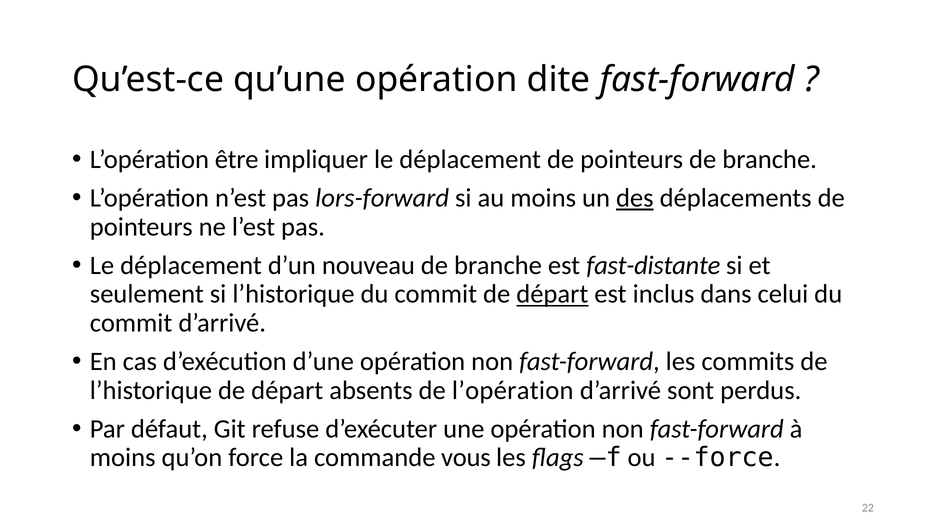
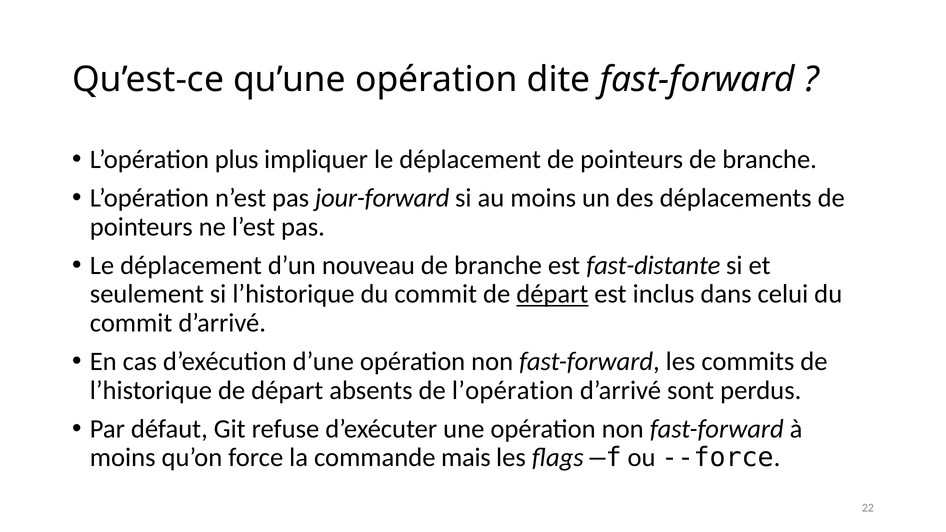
être: être -> plus
lors-forward: lors-forward -> jour-forward
des underline: present -> none
vous: vous -> mais
